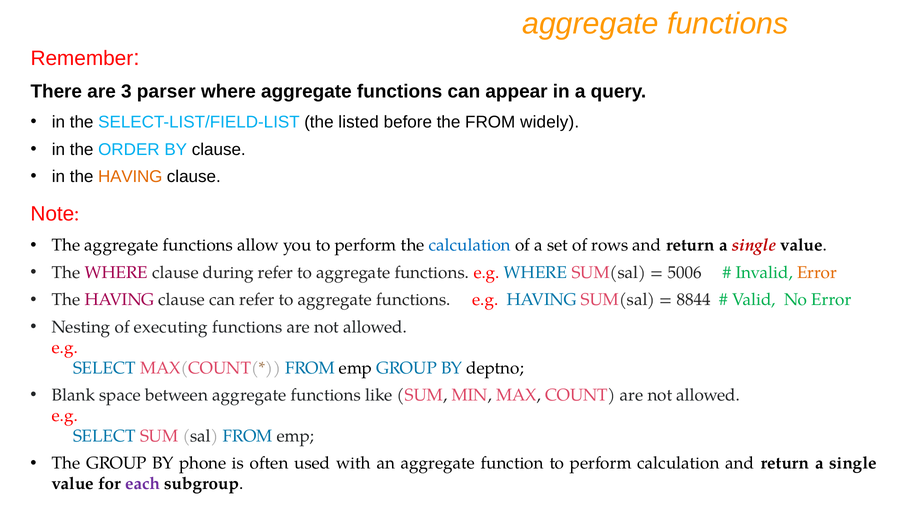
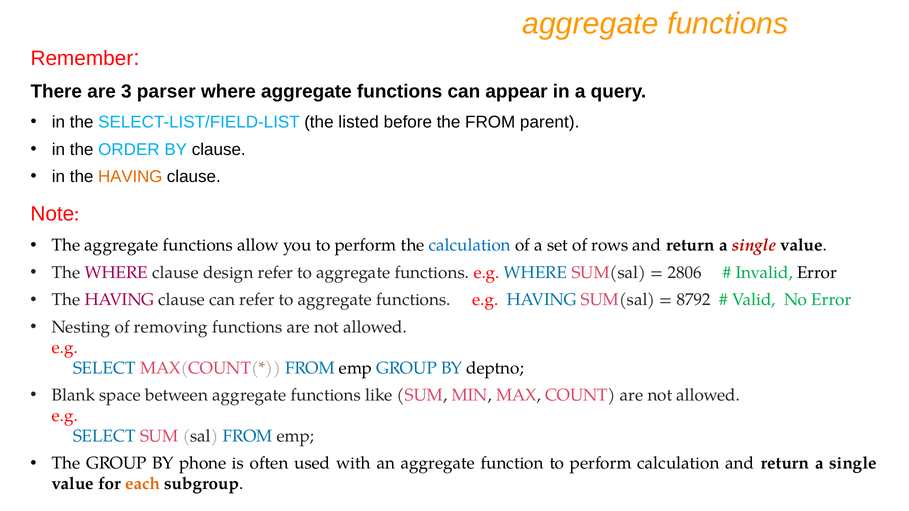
widely: widely -> parent
during: during -> design
5006: 5006 -> 2806
Error at (817, 273) colour: orange -> black
8844: 8844 -> 8792
executing: executing -> removing
each colour: purple -> orange
